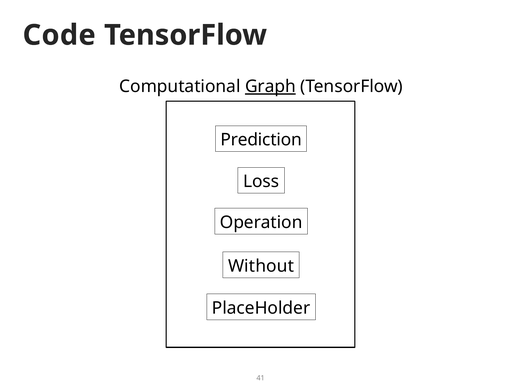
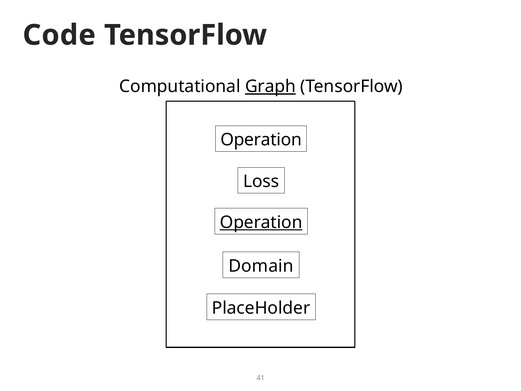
Prediction at (261, 140): Prediction -> Operation
Operation at (261, 222) underline: none -> present
Without: Without -> Domain
